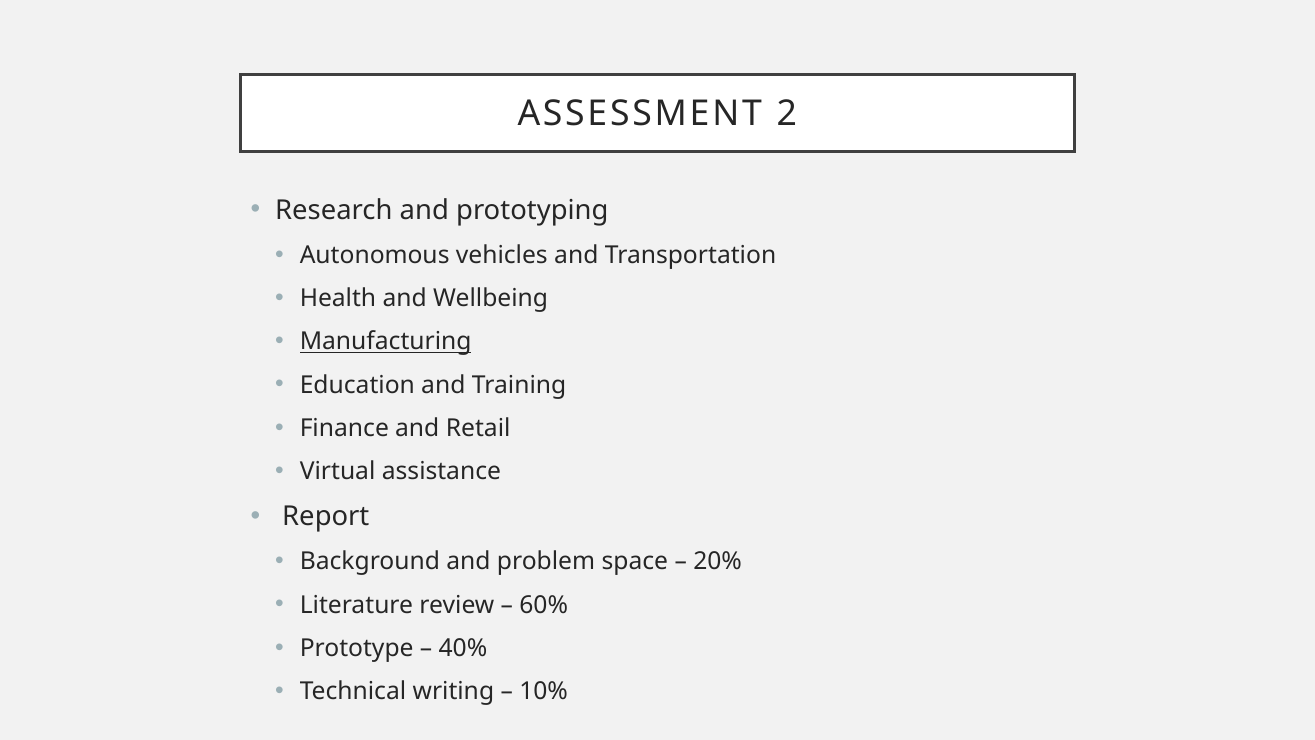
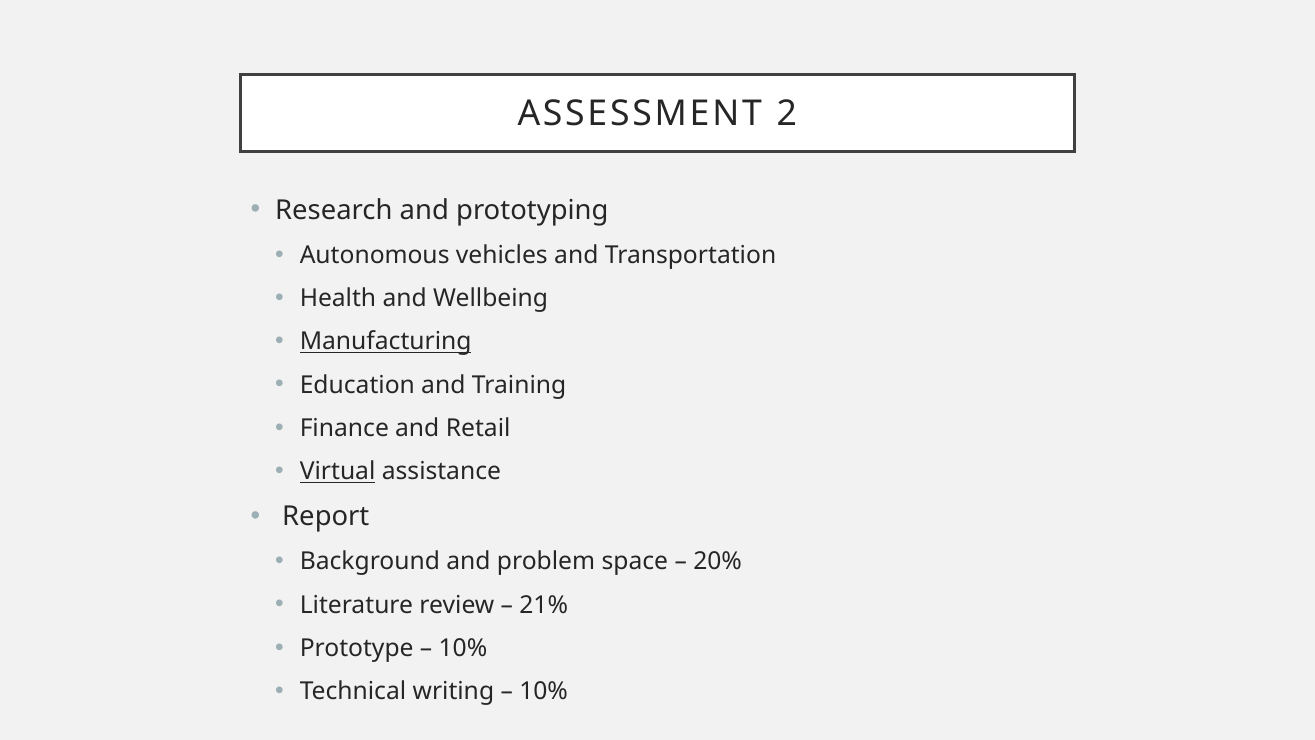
Virtual underline: none -> present
60%: 60% -> 21%
40% at (463, 648): 40% -> 10%
